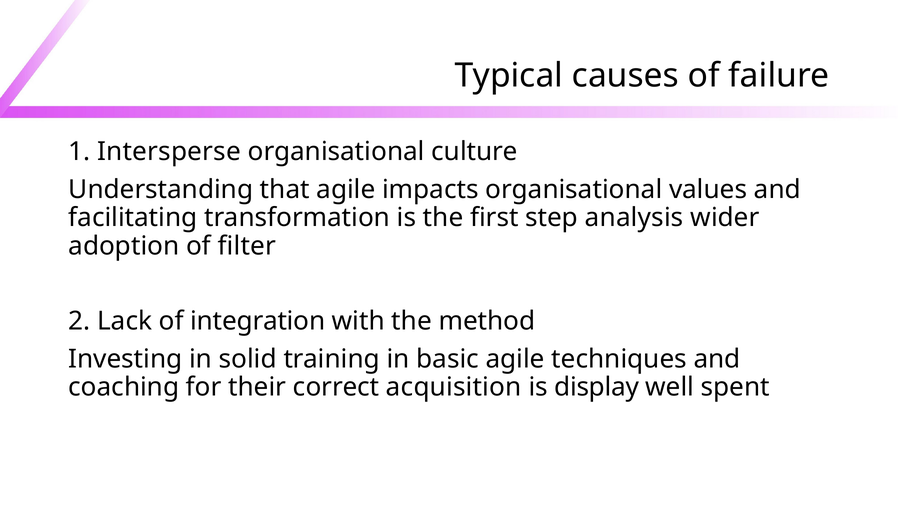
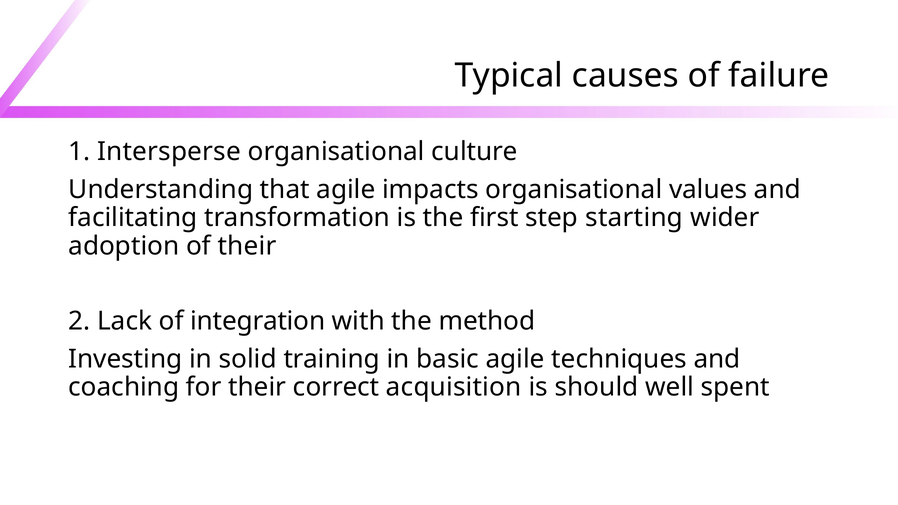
analysis: analysis -> starting
of filter: filter -> their
display: display -> should
